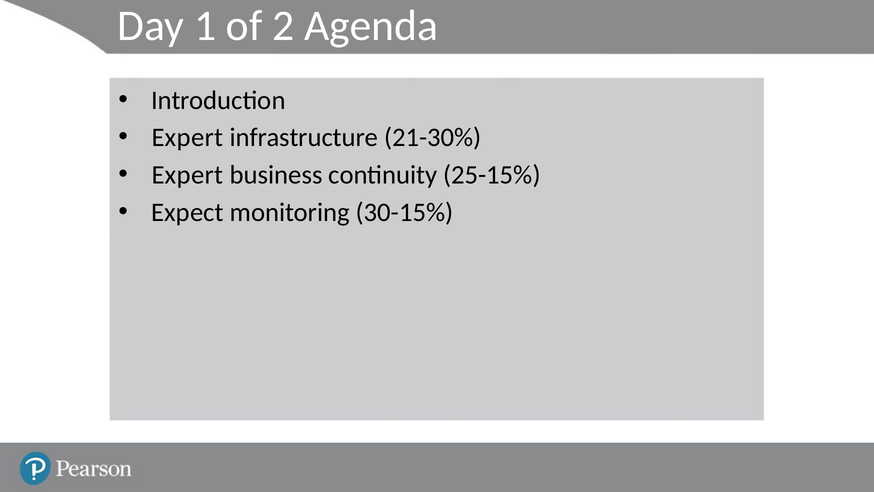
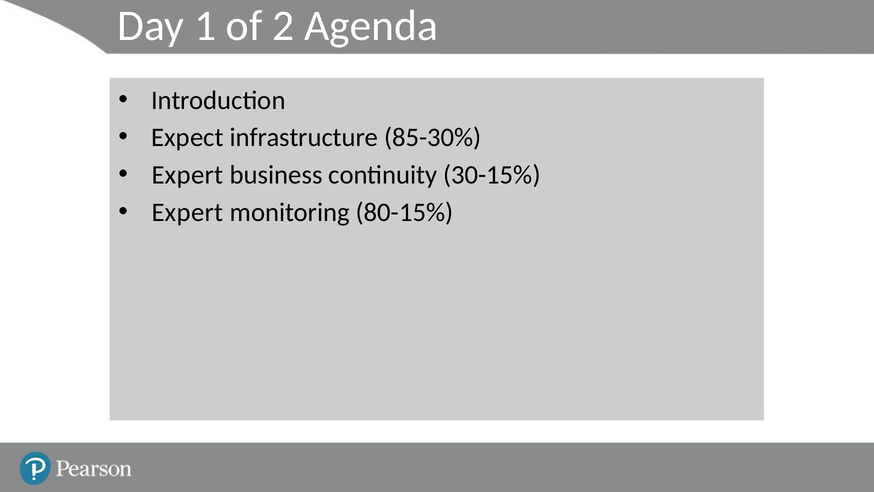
Expert at (187, 137): Expert -> Expect
21-30%: 21-30% -> 85-30%
25-15%: 25-15% -> 30-15%
Expect at (187, 212): Expect -> Expert
30-15%: 30-15% -> 80-15%
